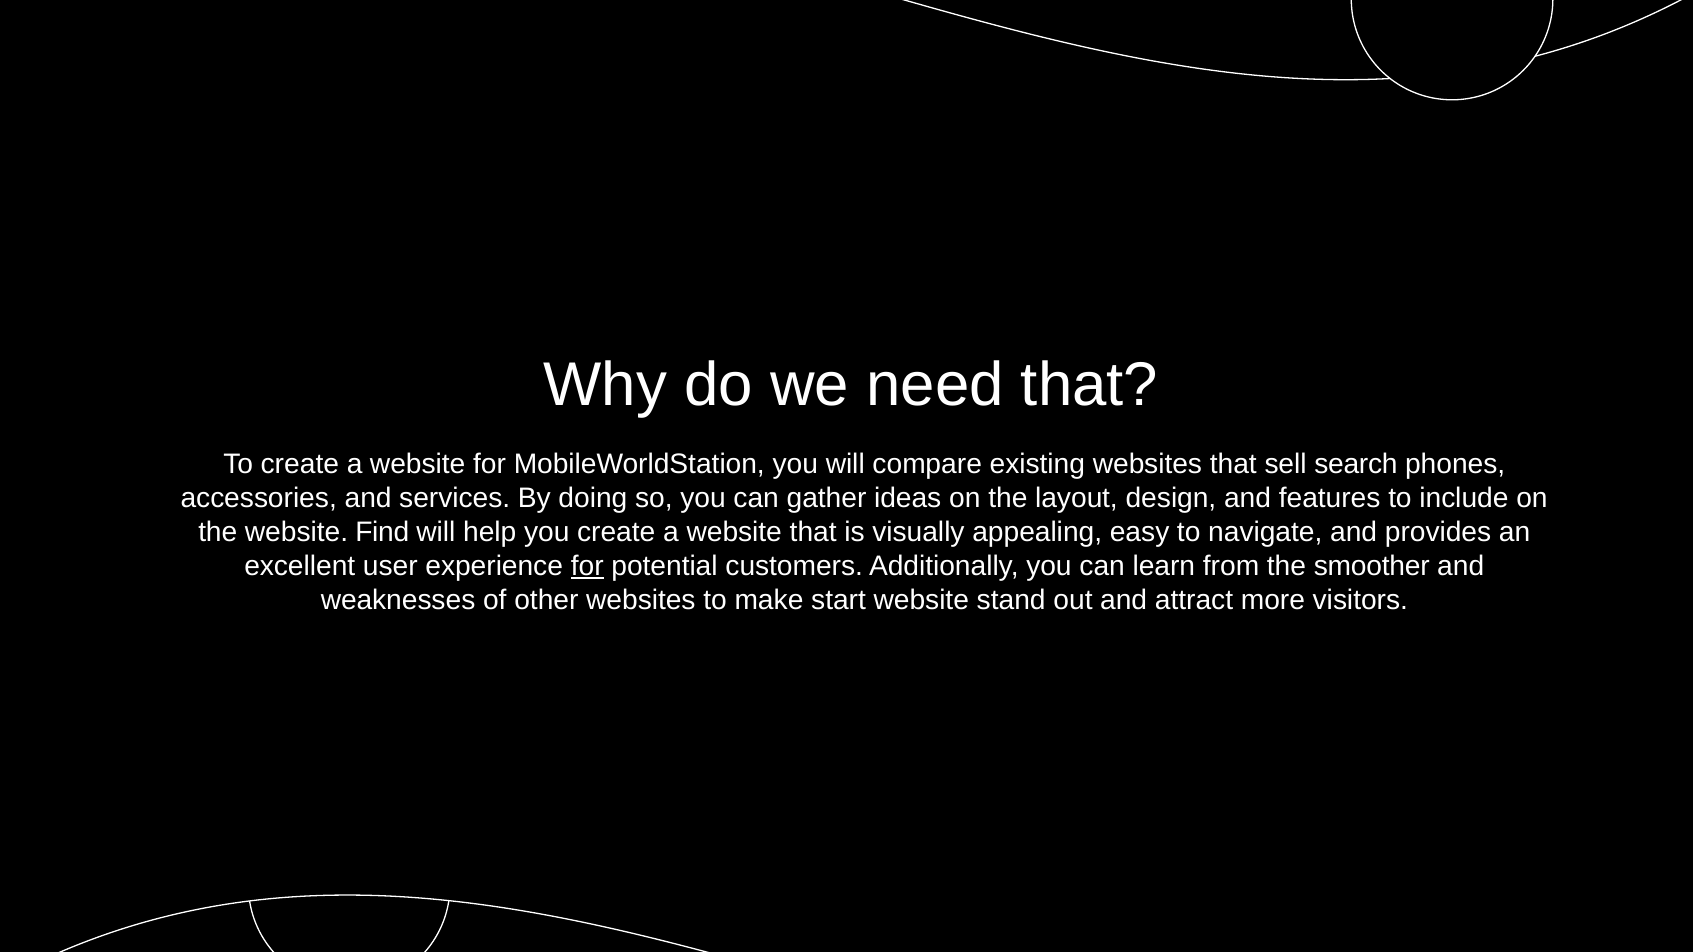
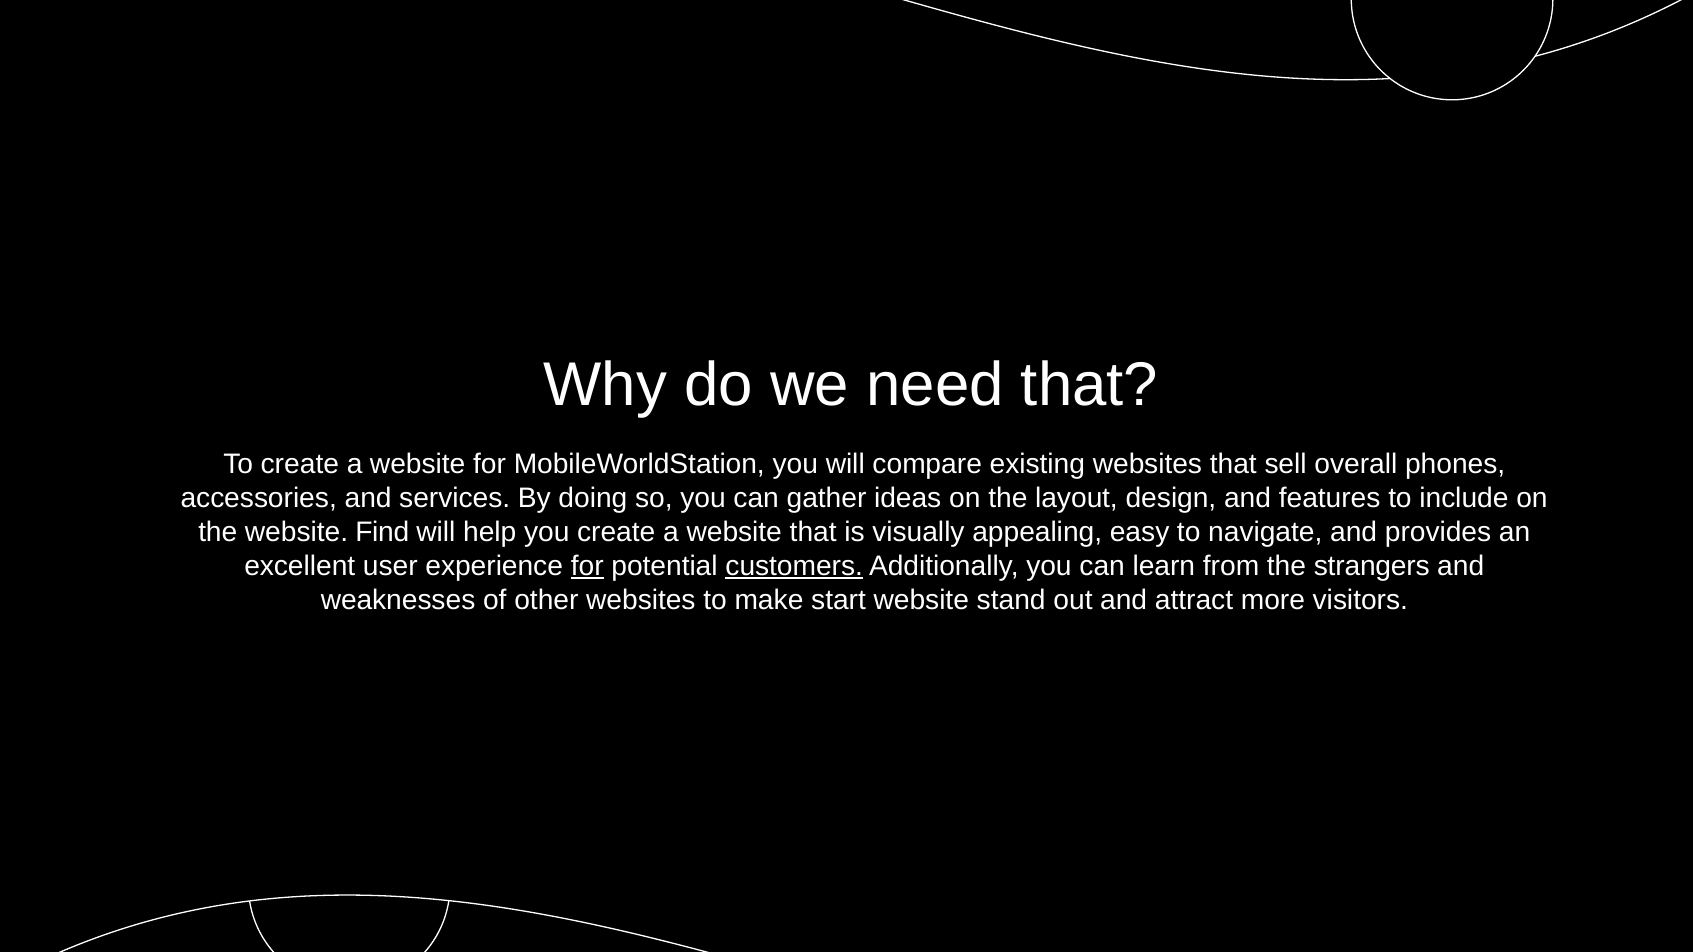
search: search -> overall
customers underline: none -> present
smoother: smoother -> strangers
